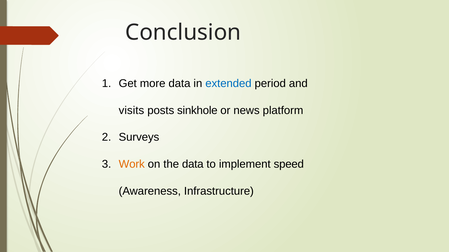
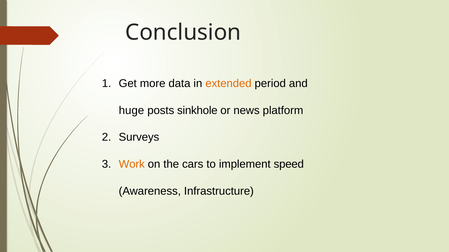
extended colour: blue -> orange
visits: visits -> huge
the data: data -> cars
